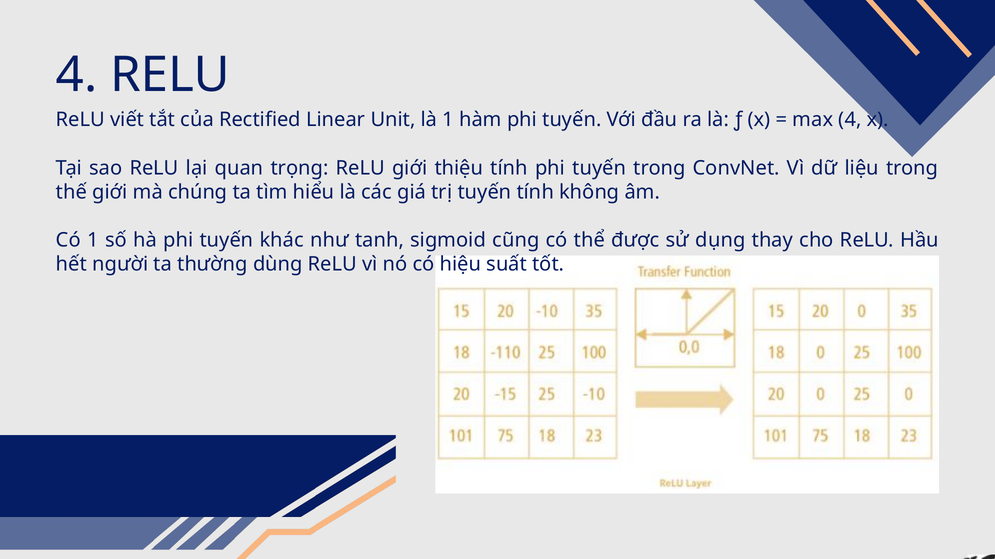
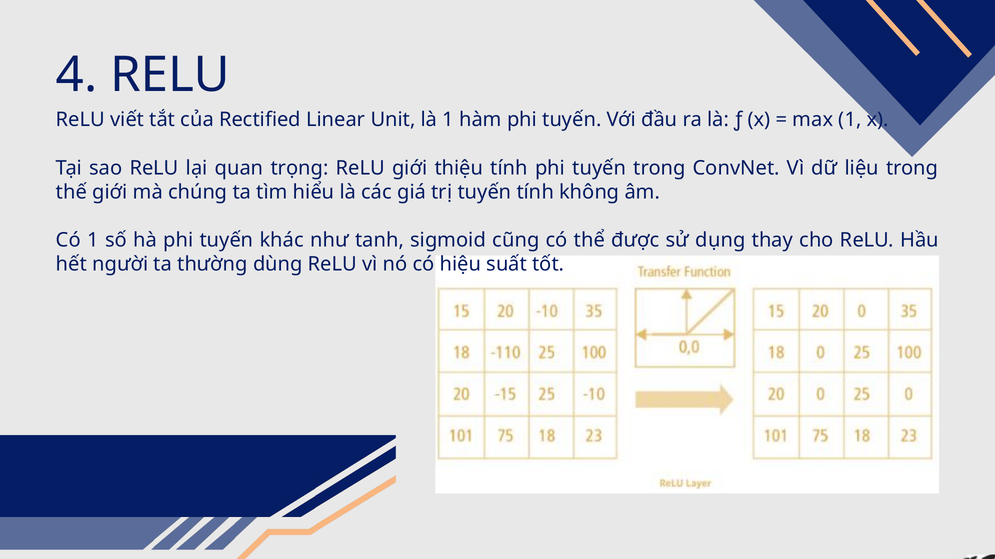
max 4: 4 -> 1
